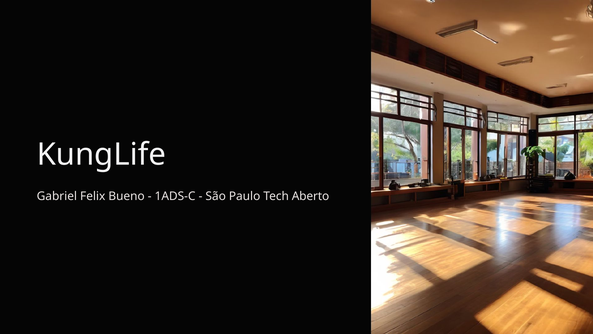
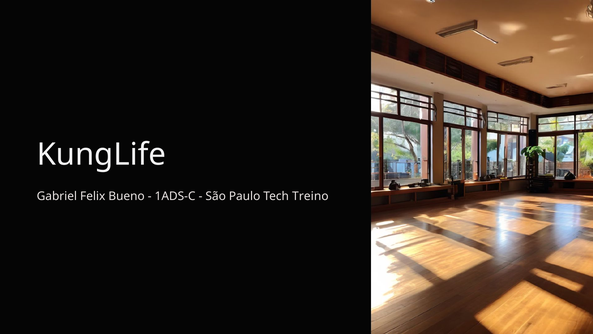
Aberto: Aberto -> Treino
